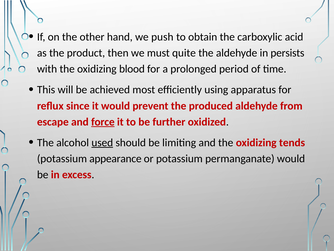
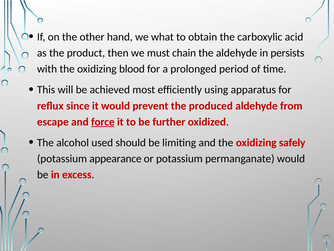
push: push -> what
quite: quite -> chain
used underline: present -> none
tends: tends -> safely
